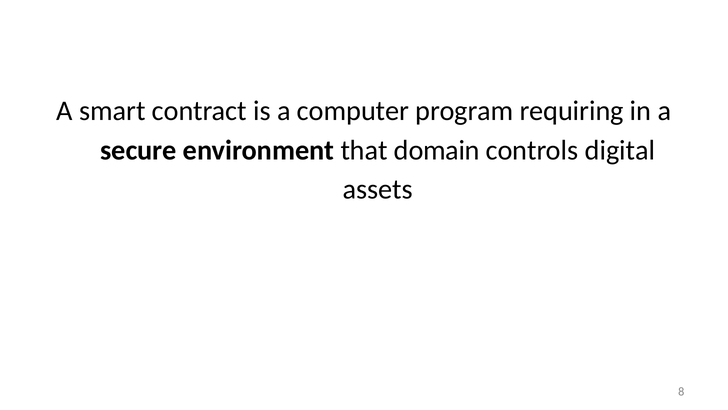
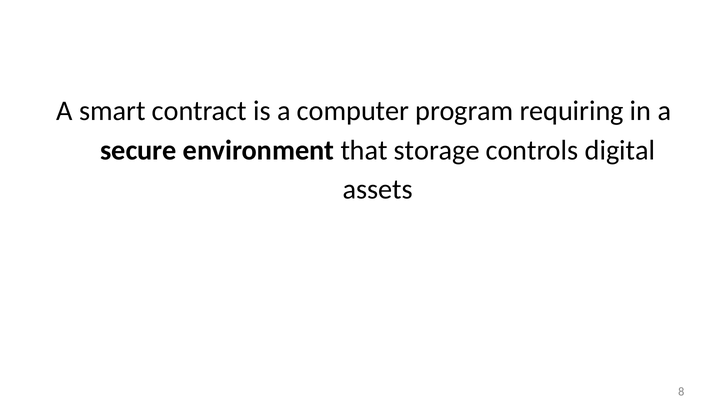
domain: domain -> storage
